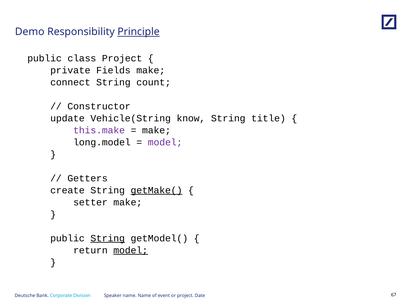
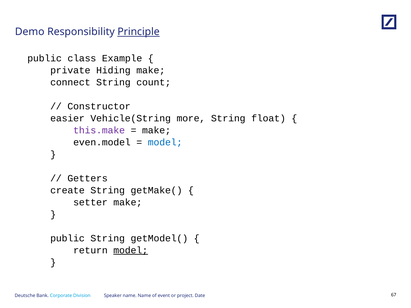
class Project: Project -> Example
Fields: Fields -> Hiding
update: update -> easier
know: know -> more
title: title -> float
long.model: long.model -> even.model
model at (165, 142) colour: purple -> blue
getMake( underline: present -> none
String at (108, 238) underline: present -> none
